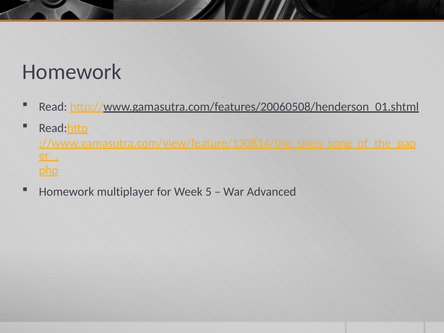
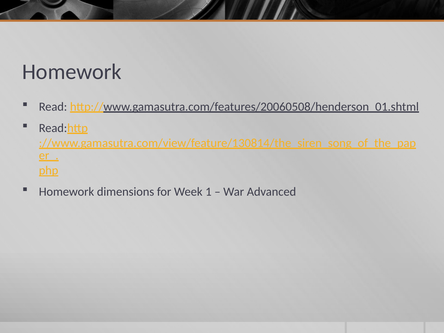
multiplayer: multiplayer -> dimensions
5: 5 -> 1
